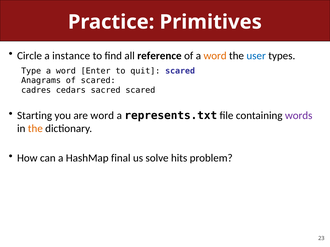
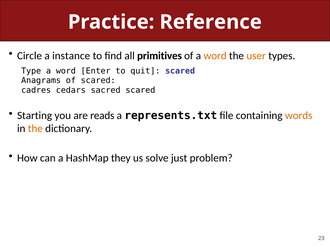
Primitives: Primitives -> Reference
reference: reference -> primitives
user colour: blue -> orange
are word: word -> reads
words colour: purple -> orange
final: final -> they
hits: hits -> just
